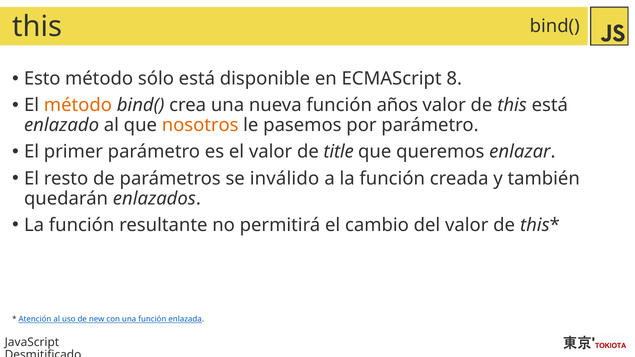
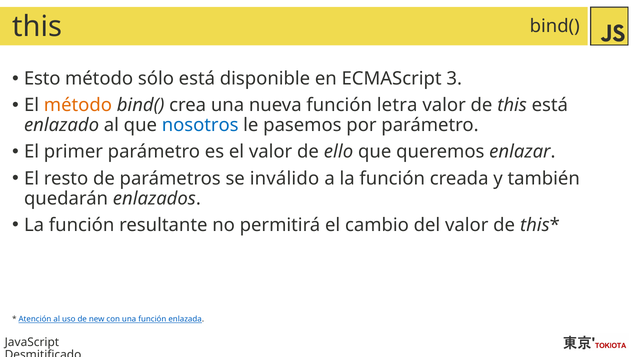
8: 8 -> 3
años: años -> letra
nosotros colour: orange -> blue
title: title -> ello
